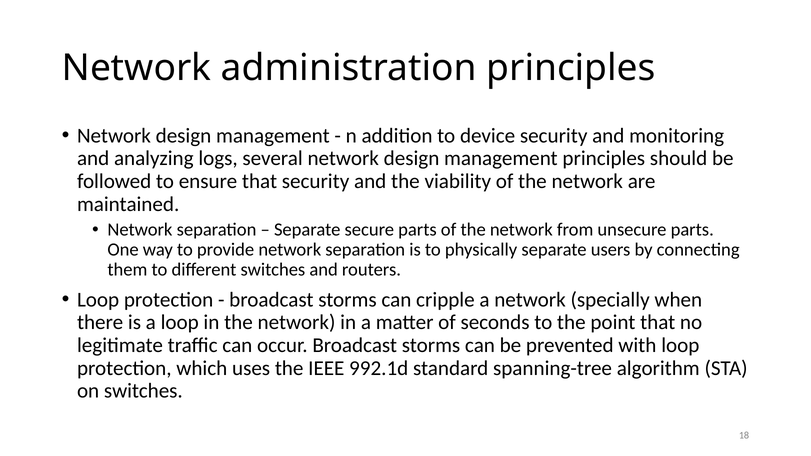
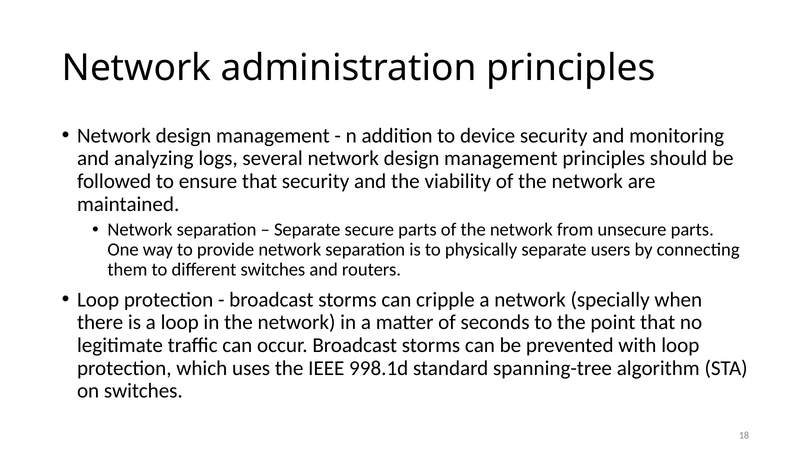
992.1d: 992.1d -> 998.1d
